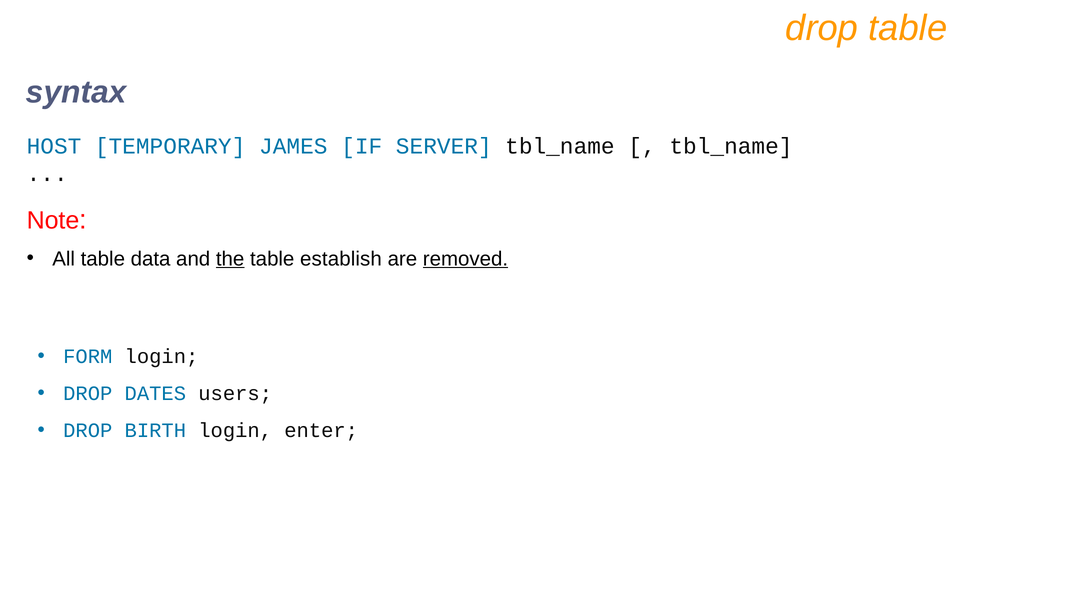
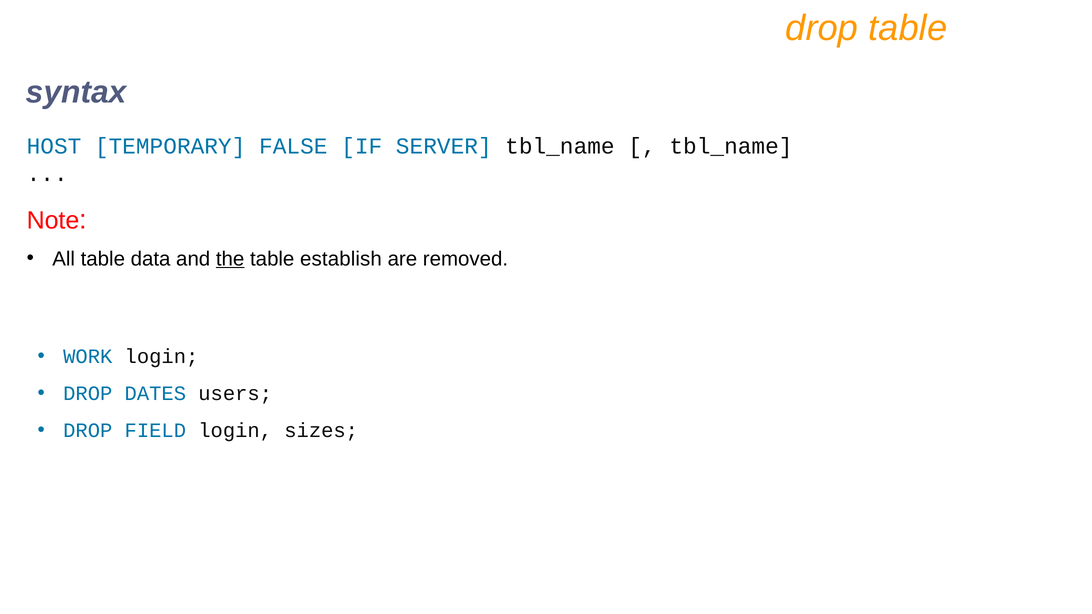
JAMES: JAMES -> FALSE
removed underline: present -> none
FORM: FORM -> WORK
BIRTH: BIRTH -> FIELD
enter: enter -> sizes
